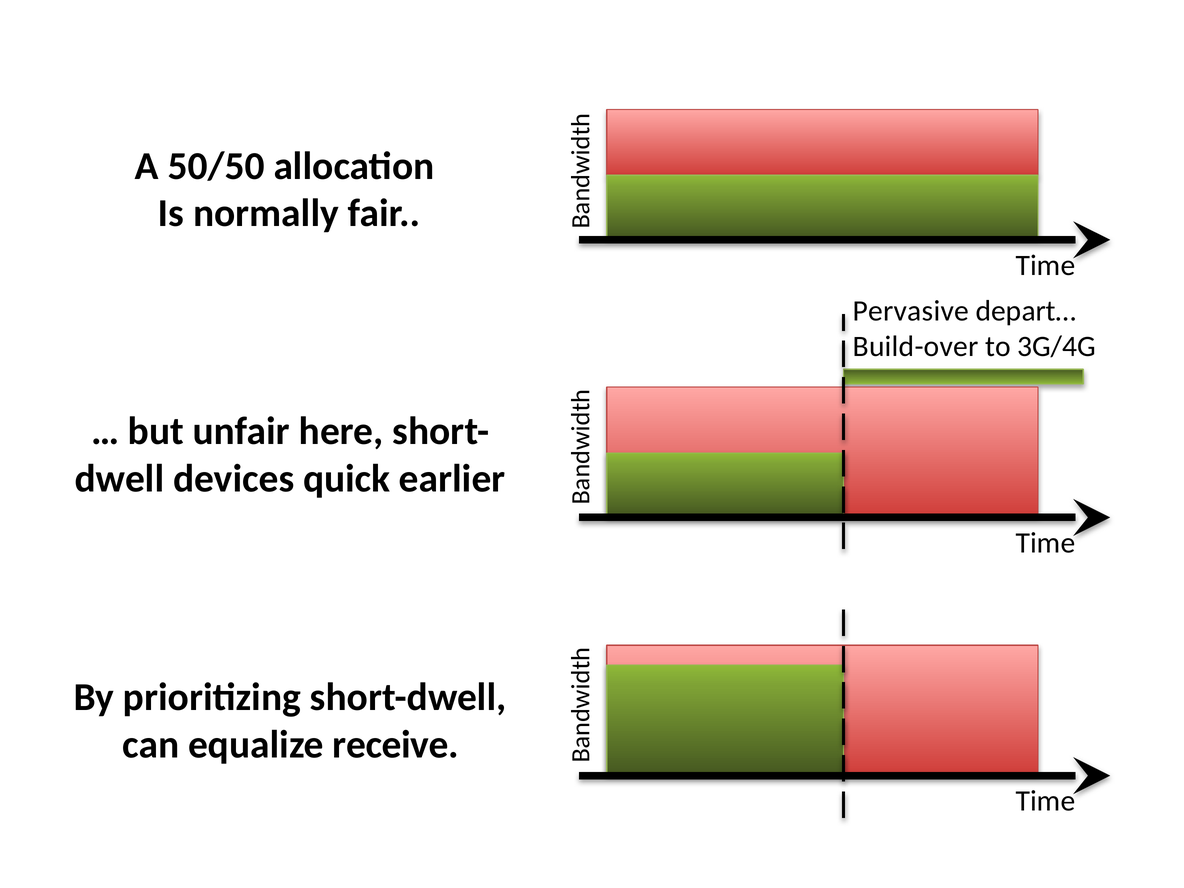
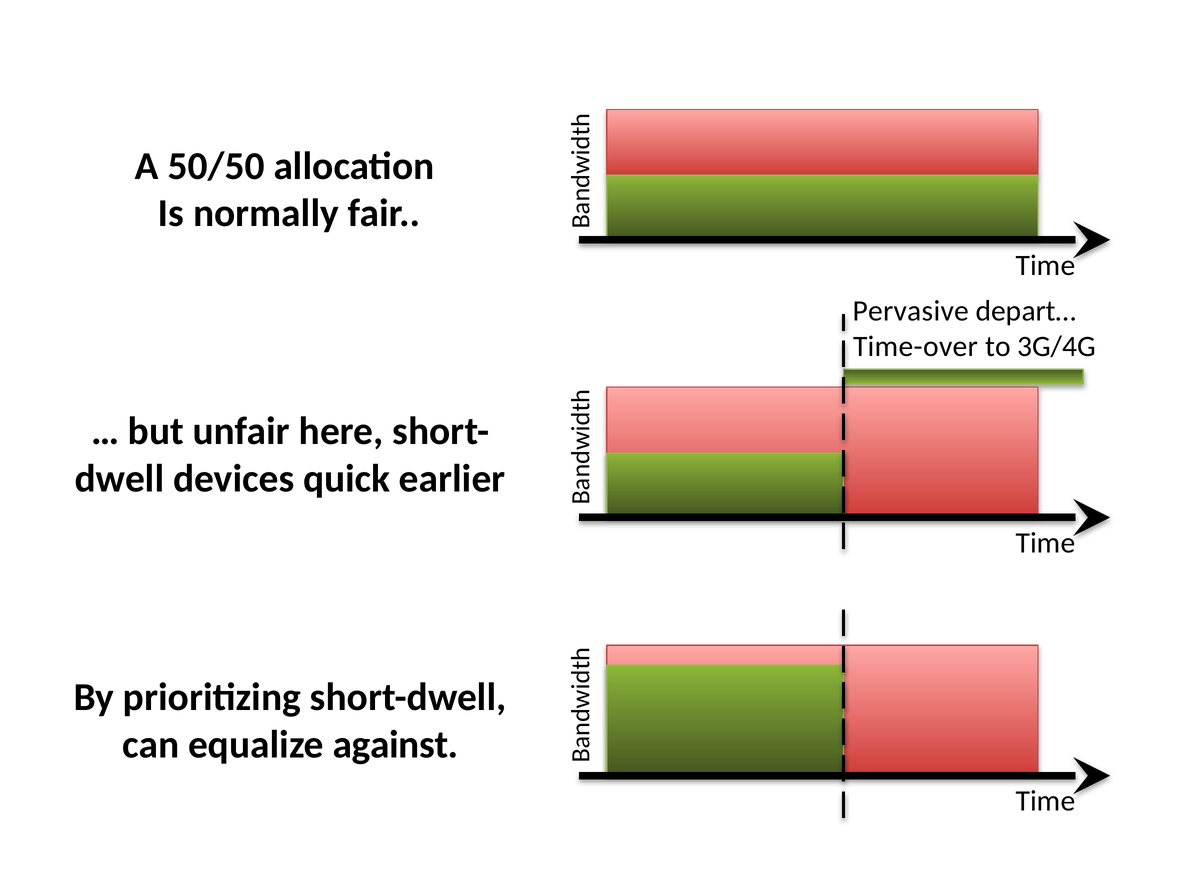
Build-over: Build-over -> Time-over
receive: receive -> against
